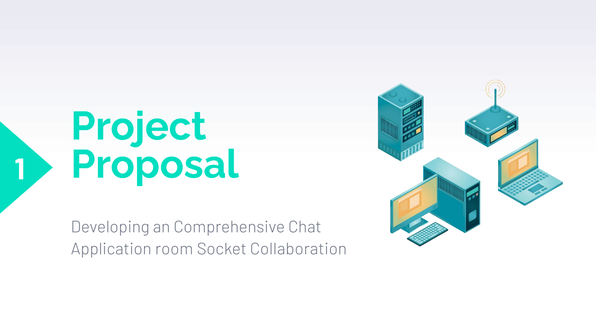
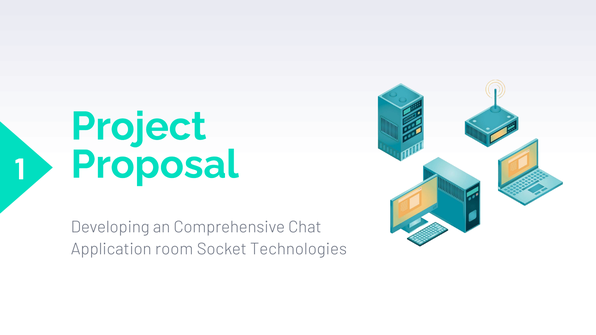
Collaboration: Collaboration -> Technologies
